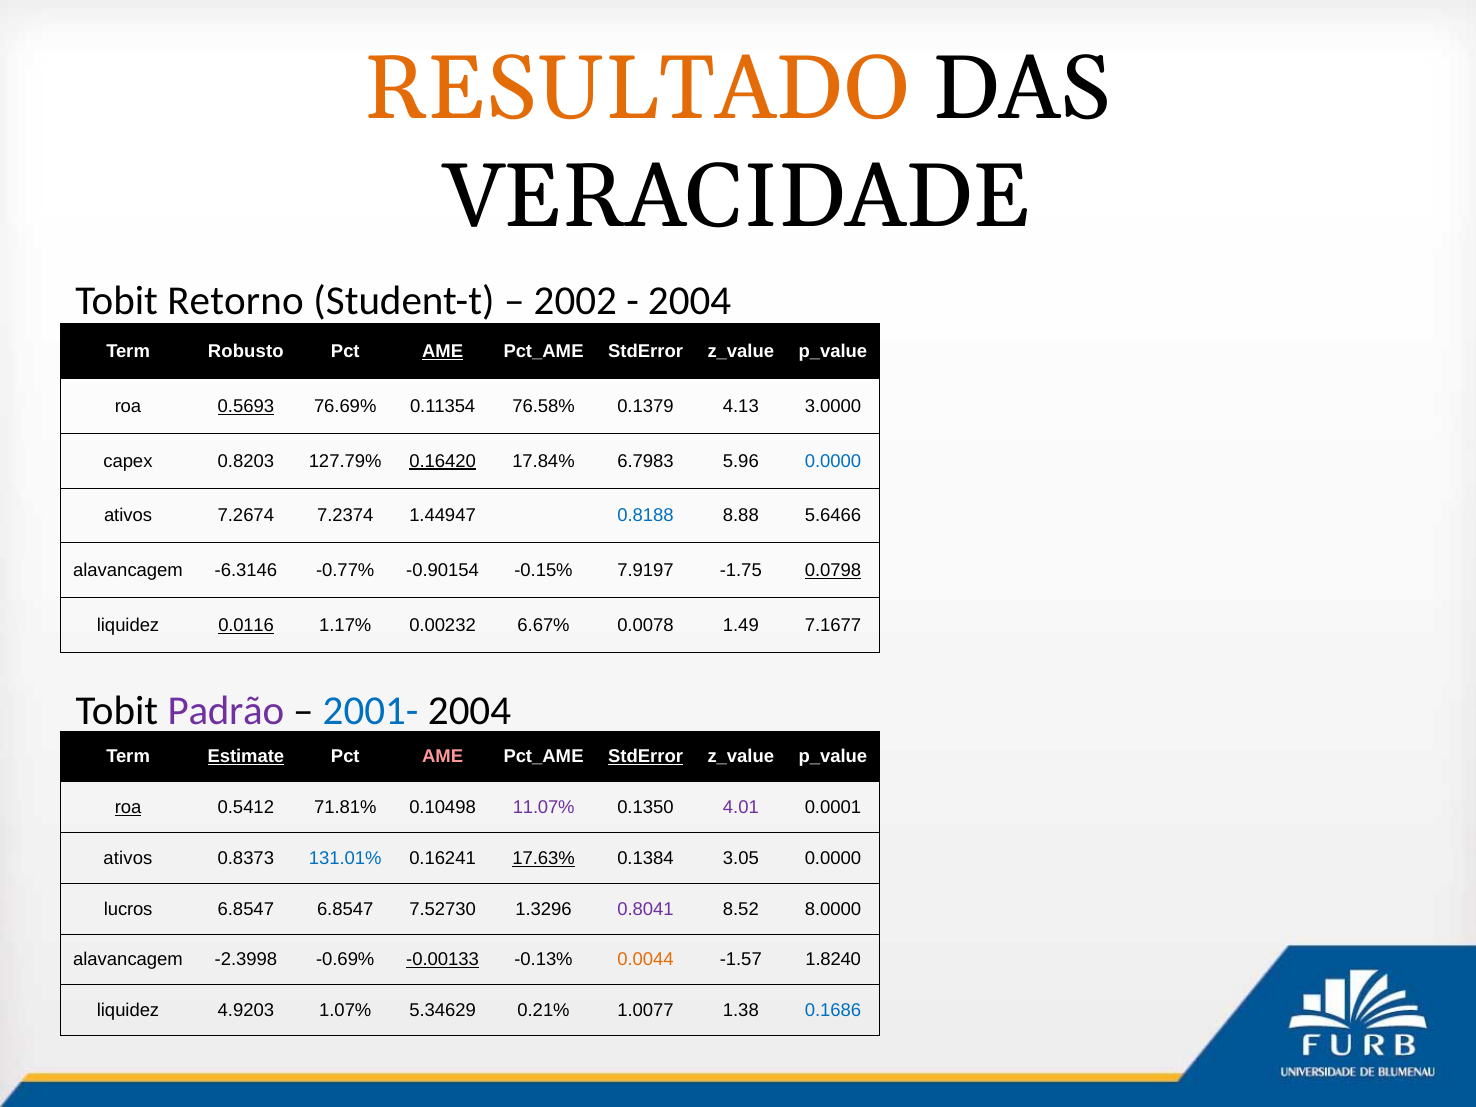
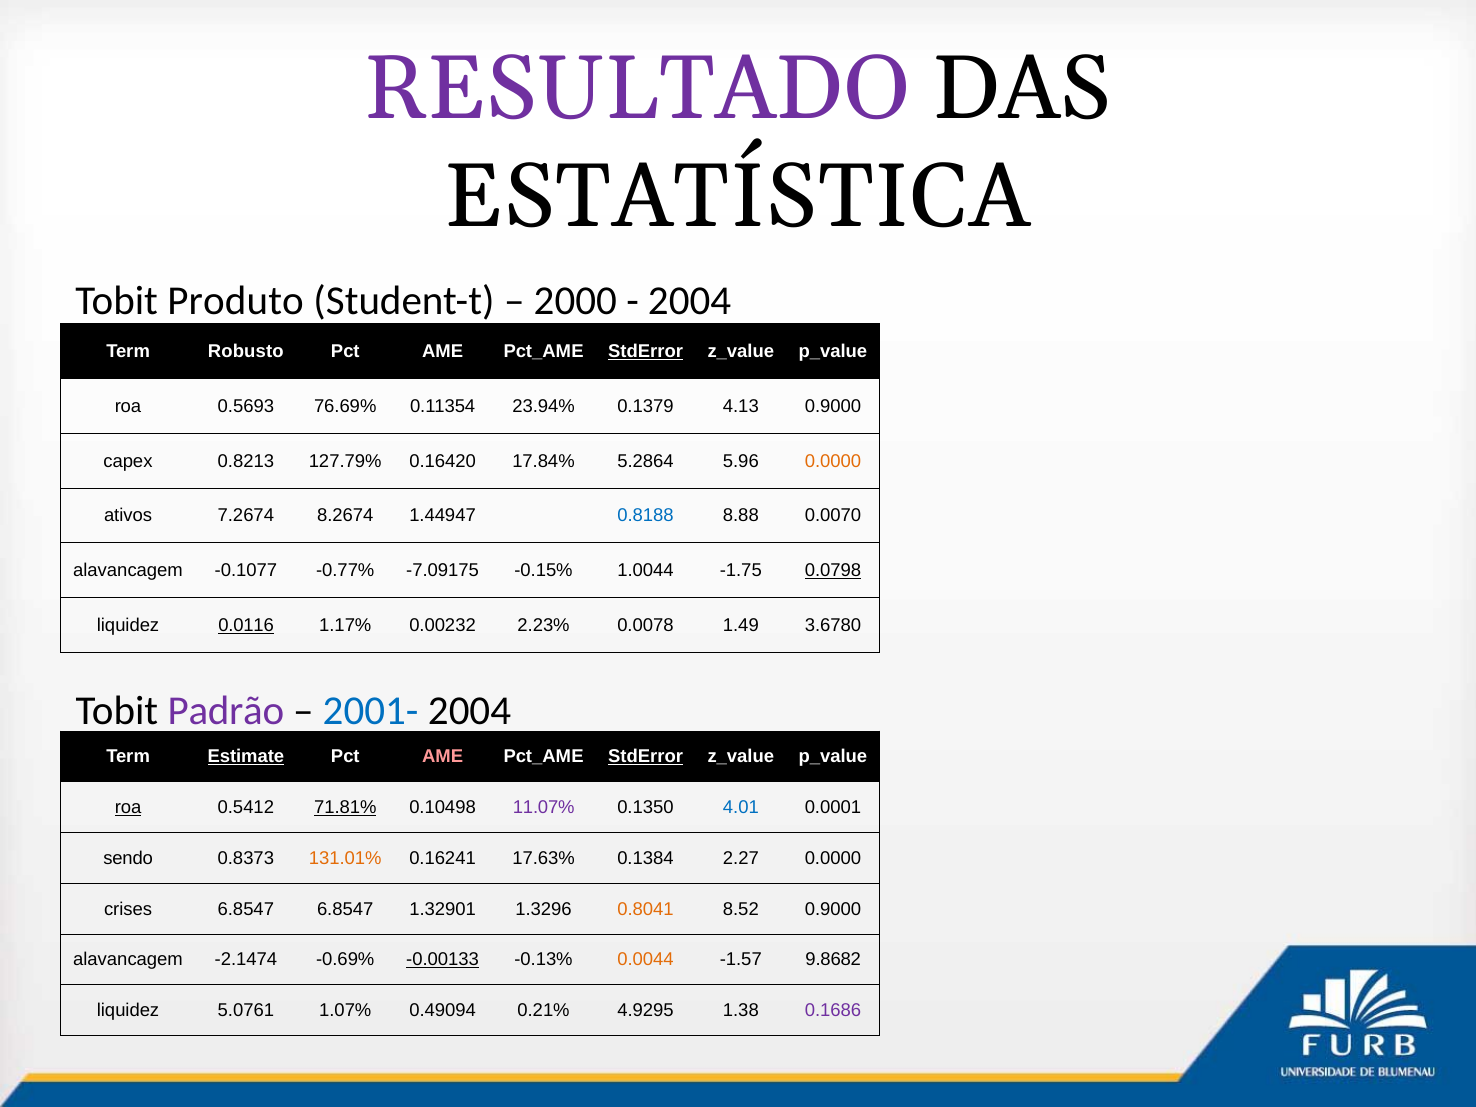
RESULTADO colour: orange -> purple
VERACIDADE: VERACIDADE -> ESTATÍSTICA
Retorno: Retorno -> Produto
2002: 2002 -> 2000
AME at (443, 352) underline: present -> none
StdError at (646, 352) underline: none -> present
0.5693 underline: present -> none
76.58%: 76.58% -> 23.94%
4.13 3.0000: 3.0000 -> 0.9000
0.8203: 0.8203 -> 0.8213
0.16420 underline: present -> none
6.7983: 6.7983 -> 5.2864
0.0000 at (833, 461) colour: blue -> orange
7.2374: 7.2374 -> 8.2674
5.6466: 5.6466 -> 0.0070
-6.3146: -6.3146 -> -0.1077
-0.90154: -0.90154 -> -7.09175
7.9197: 7.9197 -> 1.0044
6.67%: 6.67% -> 2.23%
7.1677: 7.1677 -> 3.6780
71.81% underline: none -> present
4.01 colour: purple -> blue
ativos at (128, 858): ativos -> sendo
131.01% colour: blue -> orange
17.63% underline: present -> none
3.05: 3.05 -> 2.27
lucros: lucros -> crises
7.52730: 7.52730 -> 1.32901
0.8041 colour: purple -> orange
8.52 8.0000: 8.0000 -> 0.9000
-2.3998: -2.3998 -> -2.1474
1.8240: 1.8240 -> 9.8682
4.9203: 4.9203 -> 5.0761
5.34629: 5.34629 -> 0.49094
1.0077: 1.0077 -> 4.9295
0.1686 colour: blue -> purple
